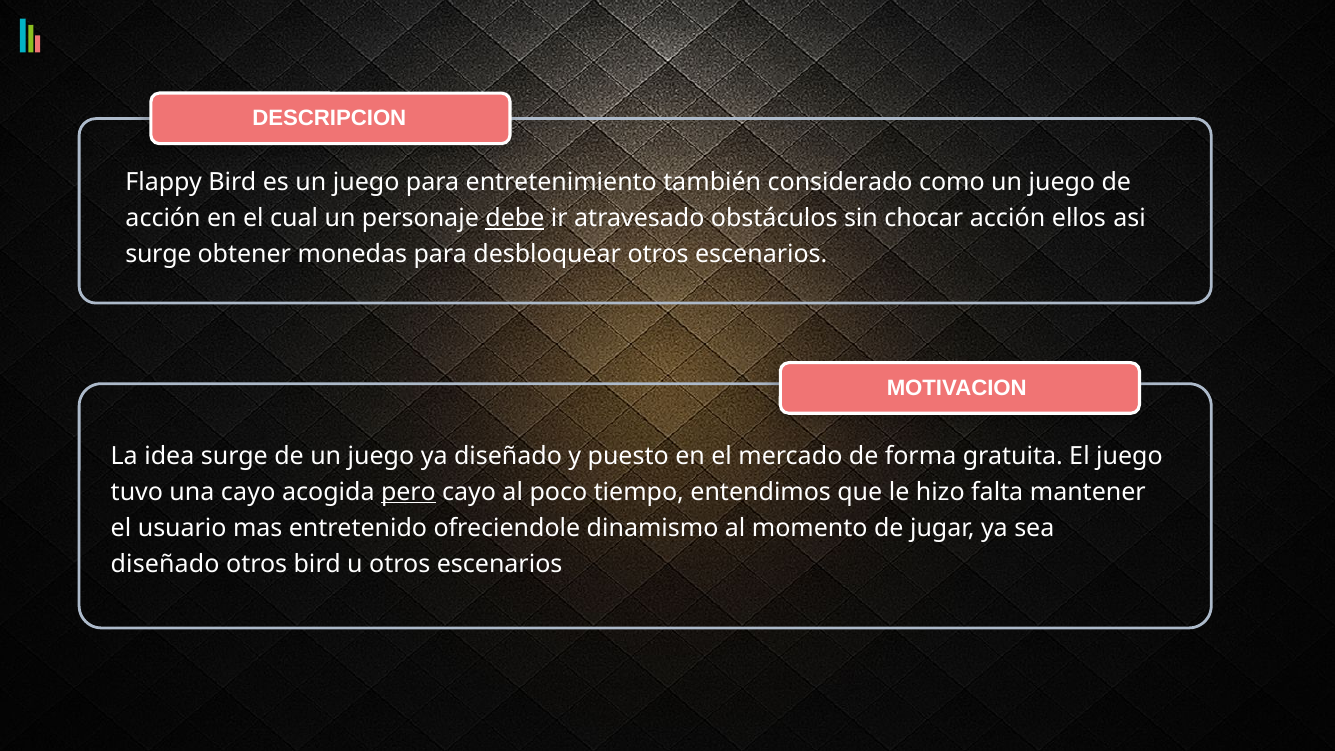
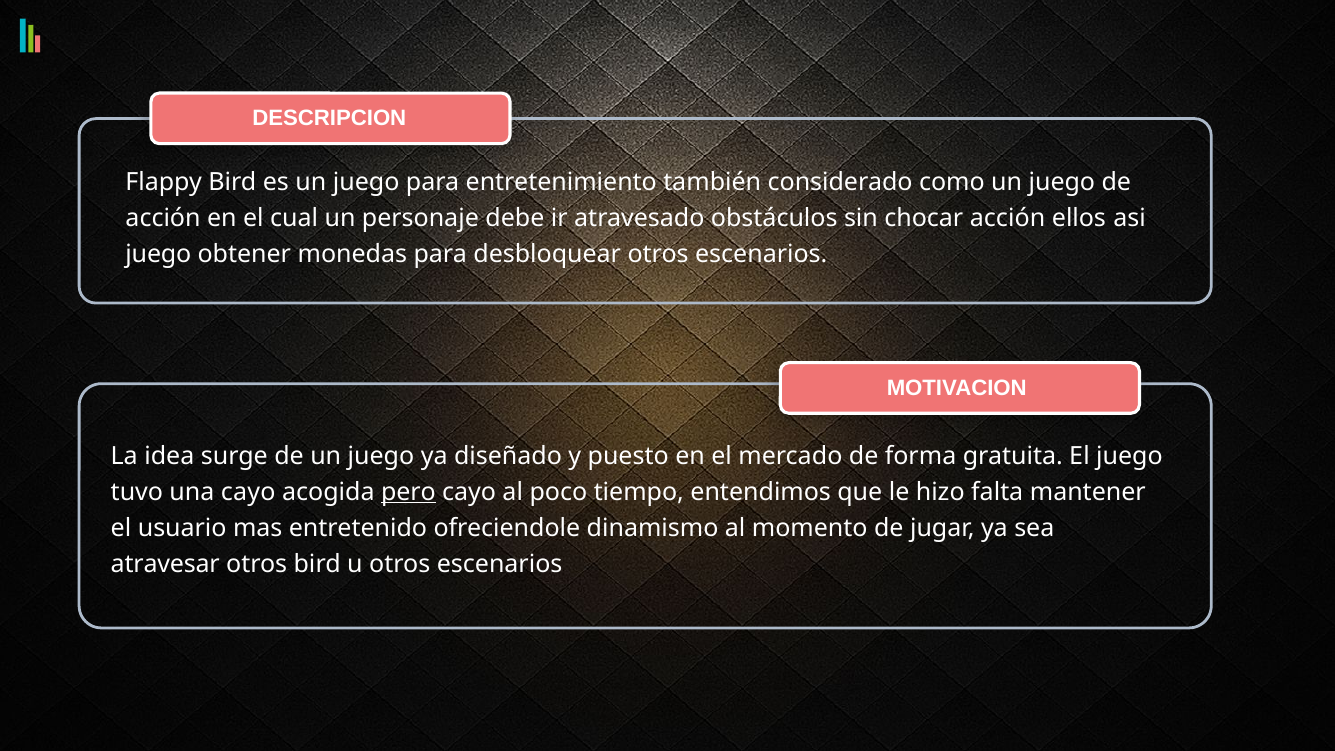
debe underline: present -> none
surge at (158, 254): surge -> juego
diseñado at (165, 564): diseñado -> atravesar
